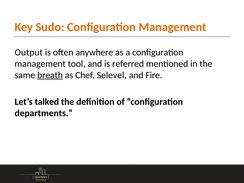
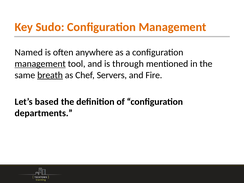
Output: Output -> Named
management at (40, 64) underline: none -> present
referred: referred -> through
Selevel: Selevel -> Servers
talked: talked -> based
